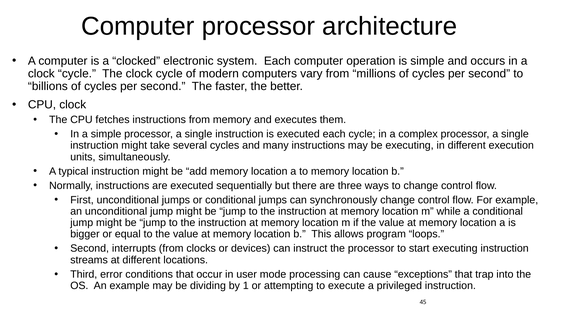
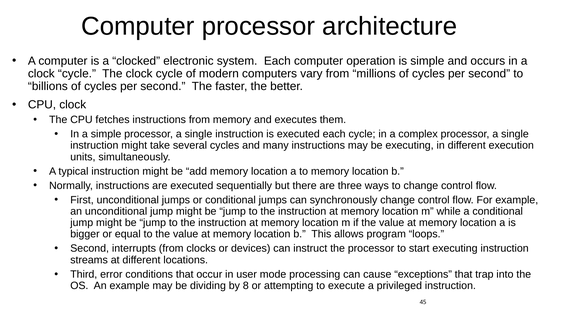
1: 1 -> 8
